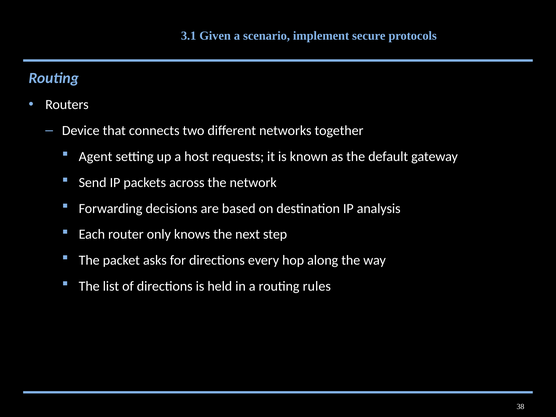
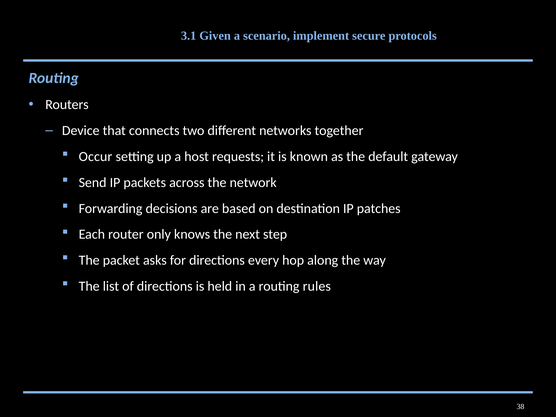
Agent: Agent -> Occur
analysis: analysis -> patches
